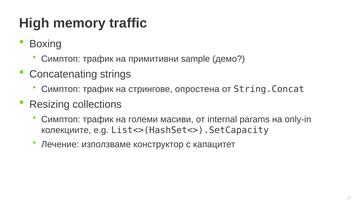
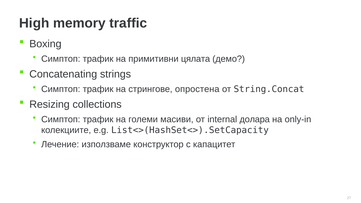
sample: sample -> цялата
params: params -> долара
